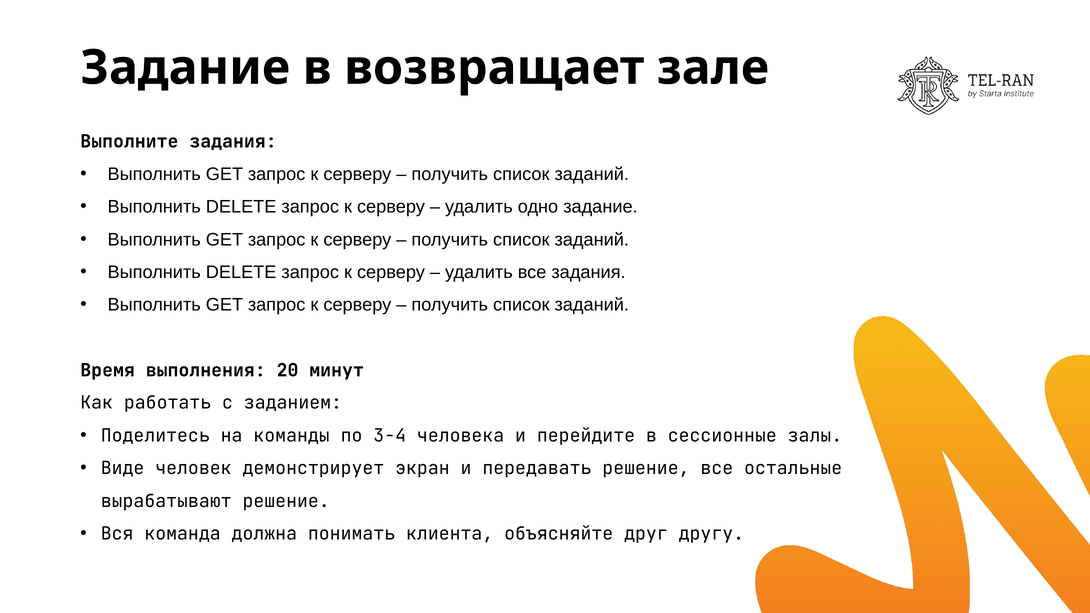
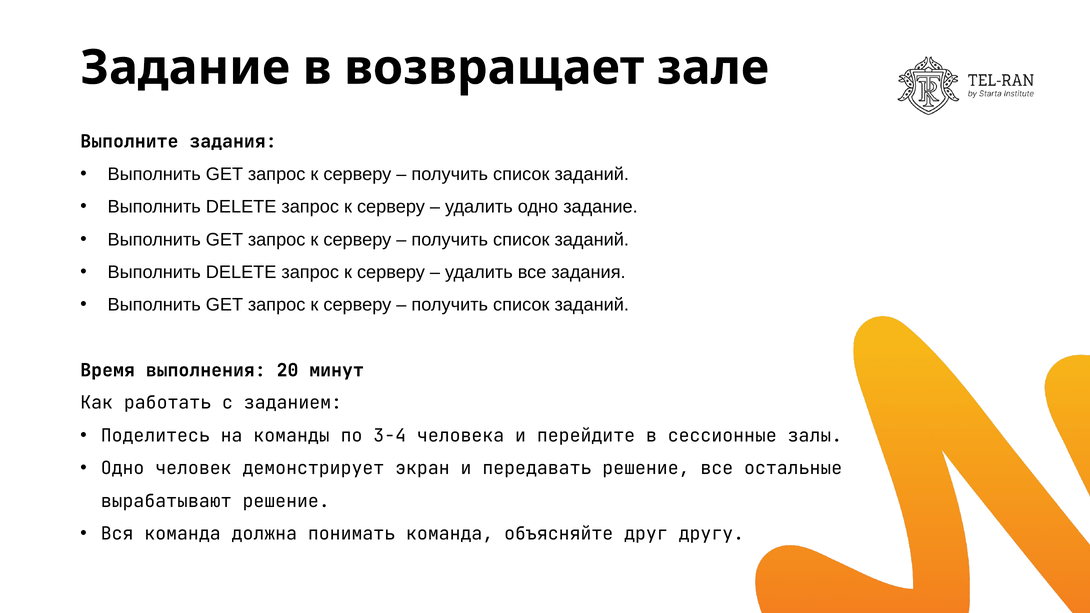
Виде at (123, 468): Виде -> Одно
понимать клиента: клиента -> команда
